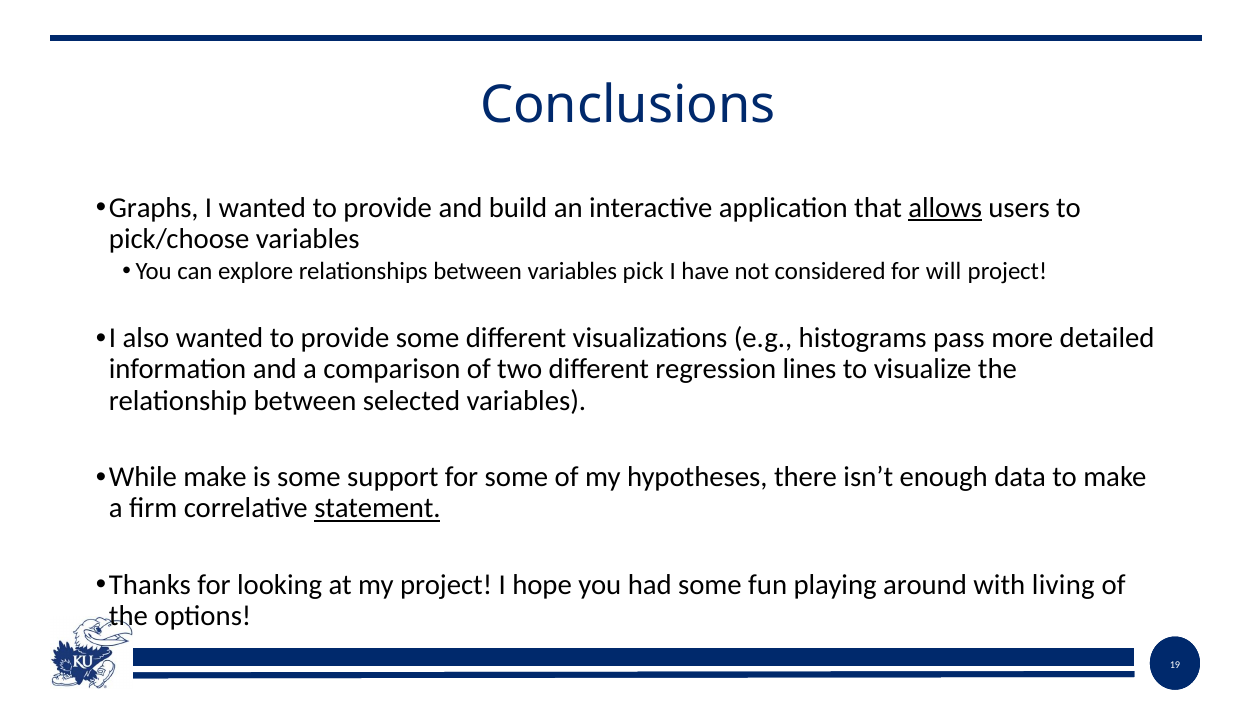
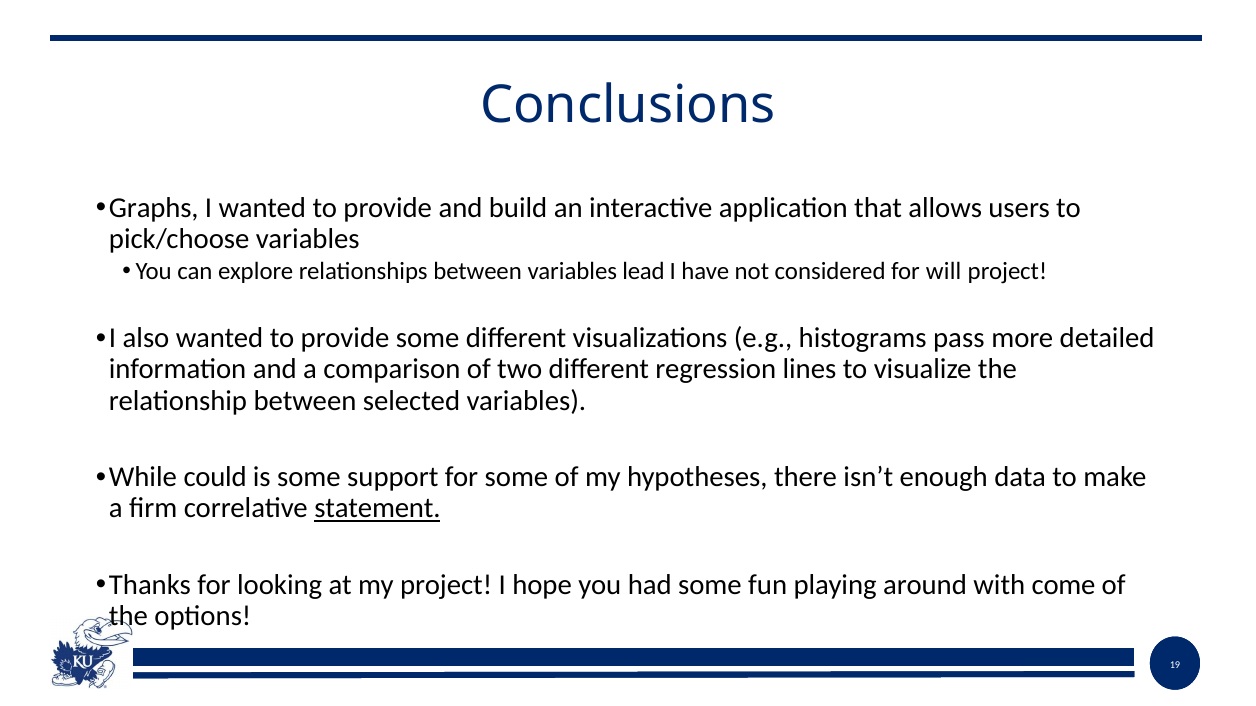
allows underline: present -> none
pick: pick -> lead
While make: make -> could
living: living -> come
